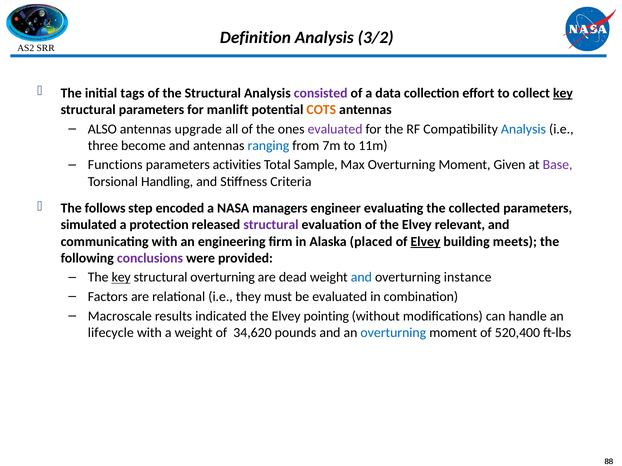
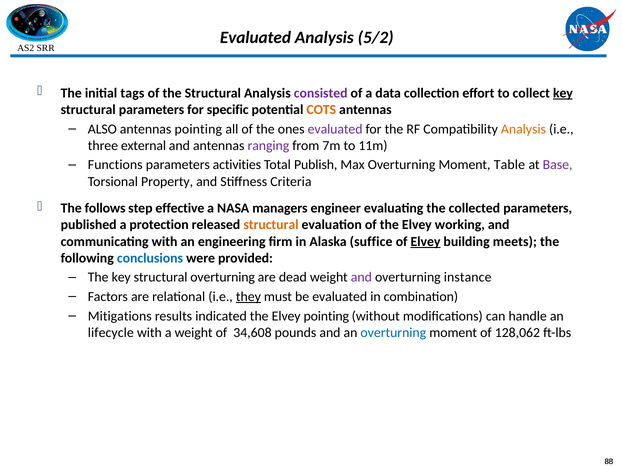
Definition at (255, 37): Definition -> Evaluated
3/2: 3/2 -> 5/2
manlift: manlift -> specific
antennas upgrade: upgrade -> pointing
Analysis at (523, 129) colour: blue -> orange
become: become -> external
ranging colour: blue -> purple
Sample: Sample -> Publish
Given: Given -> Table
Handling: Handling -> Property
encoded: encoded -> effective
simulated: simulated -> published
structural at (271, 225) colour: purple -> orange
relevant: relevant -> working
placed: placed -> suffice
conclusions colour: purple -> blue
key at (121, 278) underline: present -> none
and at (361, 278) colour: blue -> purple
they underline: none -> present
Macroscale: Macroscale -> Mitigations
34,620: 34,620 -> 34,608
520,400: 520,400 -> 128,062
